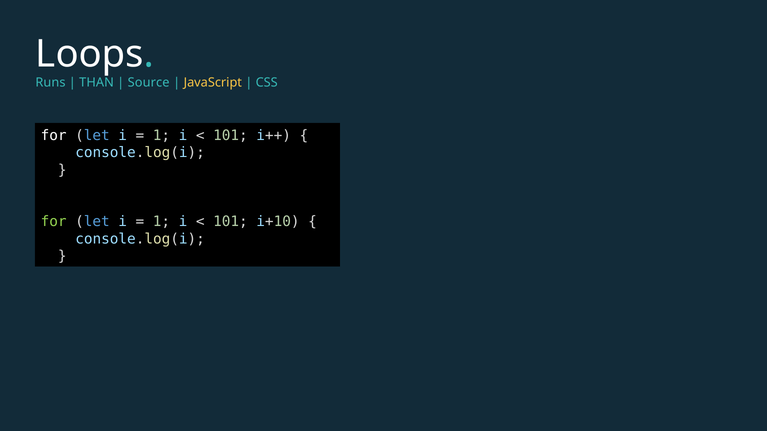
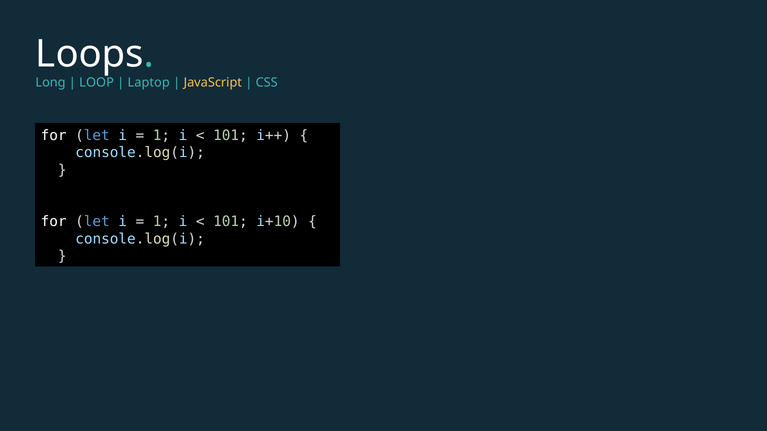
Runs: Runs -> Long
THAN: THAN -> LOOP
Source: Source -> Laptop
for at (54, 222) colour: light green -> white
